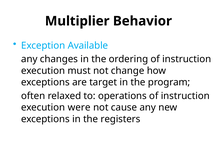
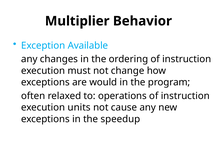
target: target -> would
were: were -> units
registers: registers -> speedup
